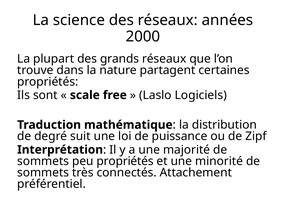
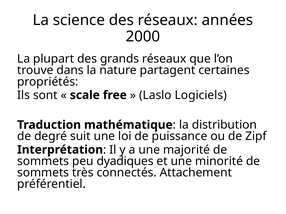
peu propriétés: propriétés -> dyadiques
